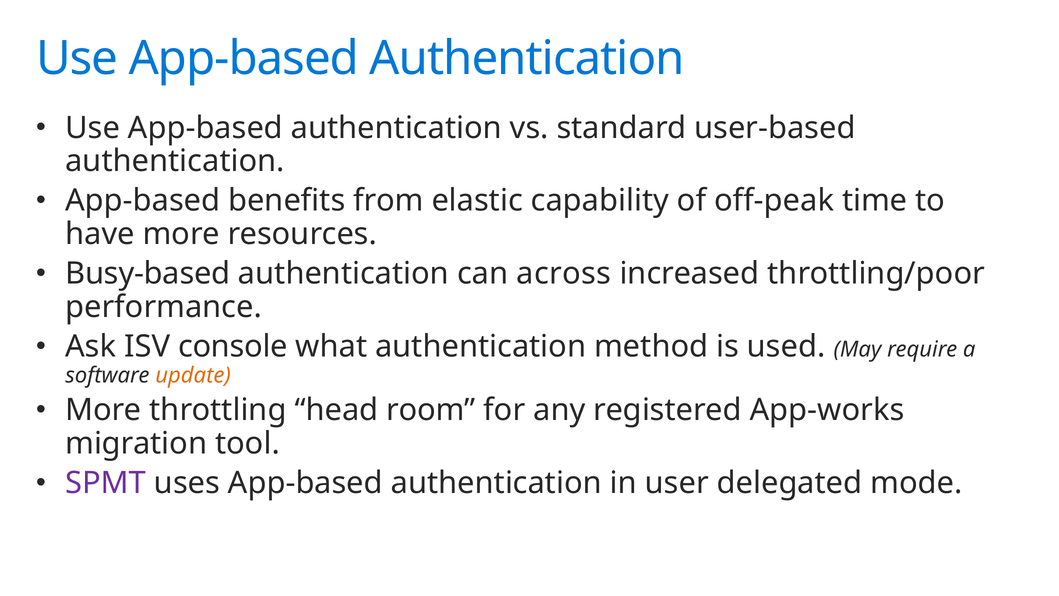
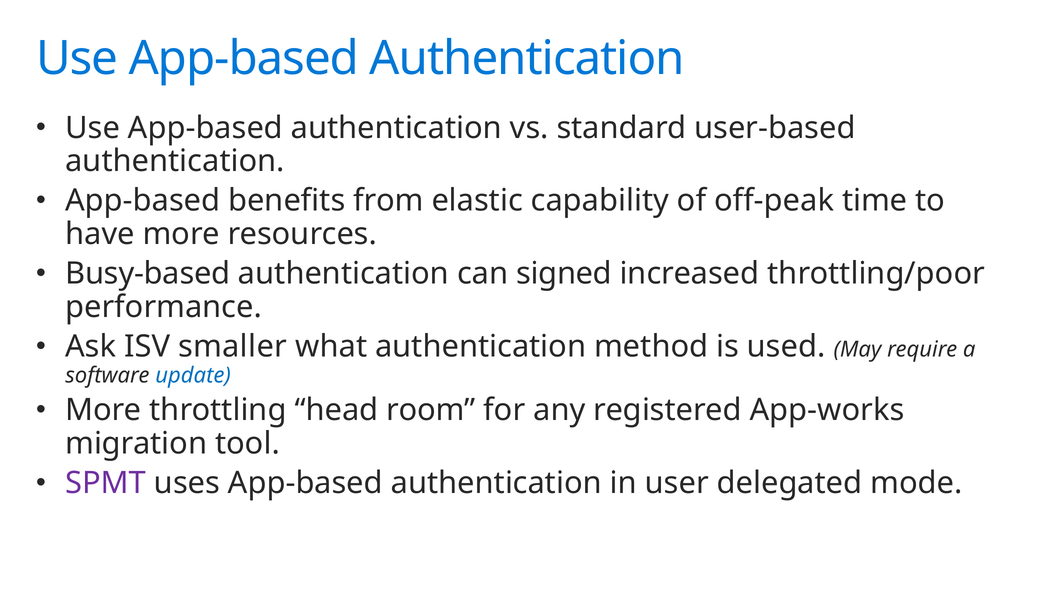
across: across -> signed
console: console -> smaller
update colour: orange -> blue
